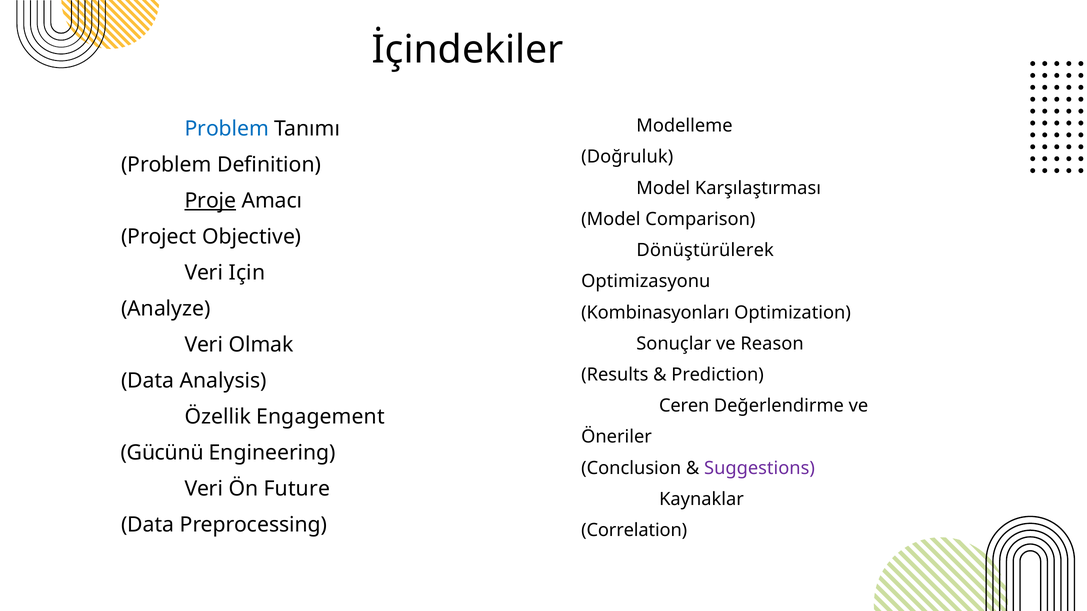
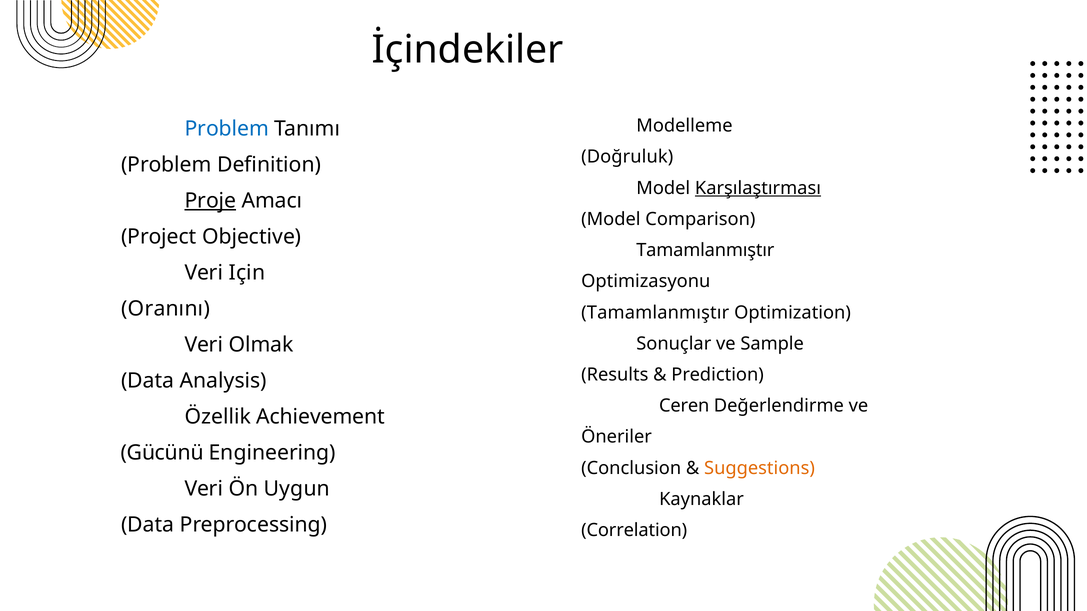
Karşılaştırması underline: none -> present
Dönüştürülerek at (705, 250): Dönüştürülerek -> Tamamlanmıştır
Analyze: Analyze -> Oranını
Kombinasyonları at (655, 313): Kombinasyonları -> Tamamlanmıştır
Reason: Reason -> Sample
Engagement: Engagement -> Achievement
Suggestions colour: purple -> orange
Future: Future -> Uygun
